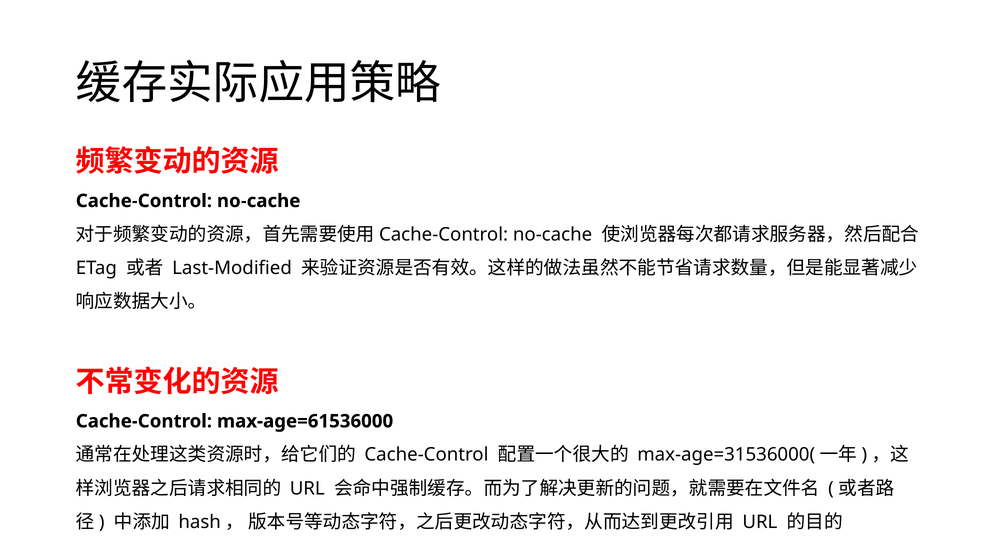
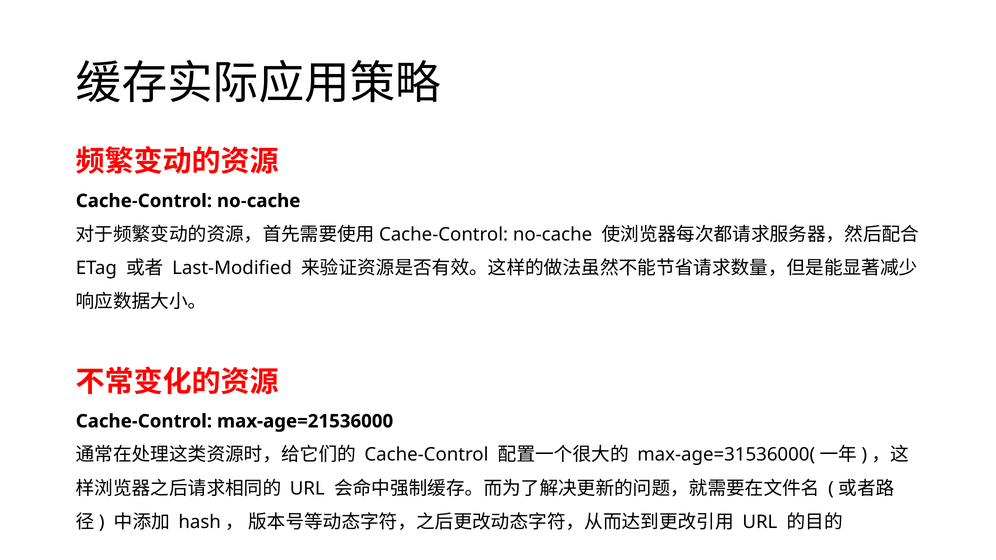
max-age=61536000: max-age=61536000 -> max-age=21536000
